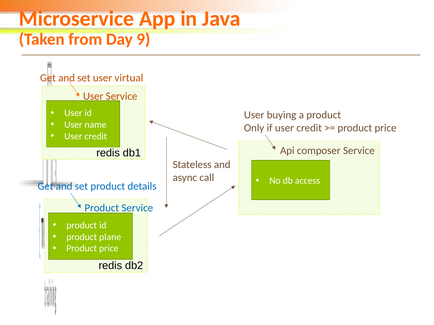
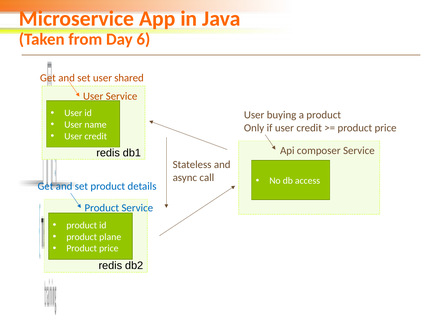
9: 9 -> 6
virtual: virtual -> shared
